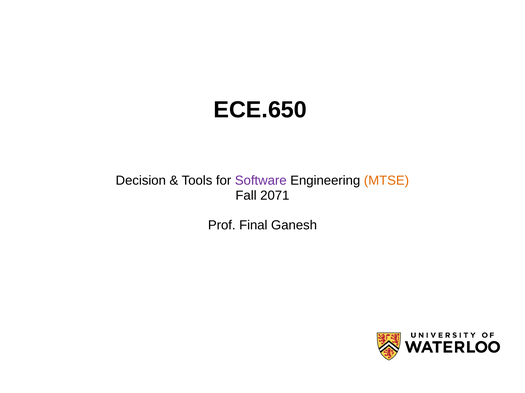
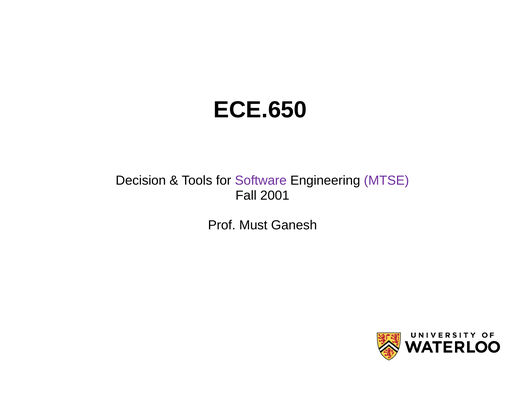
MTSE colour: orange -> purple
2071: 2071 -> 2001
Final: Final -> Must
